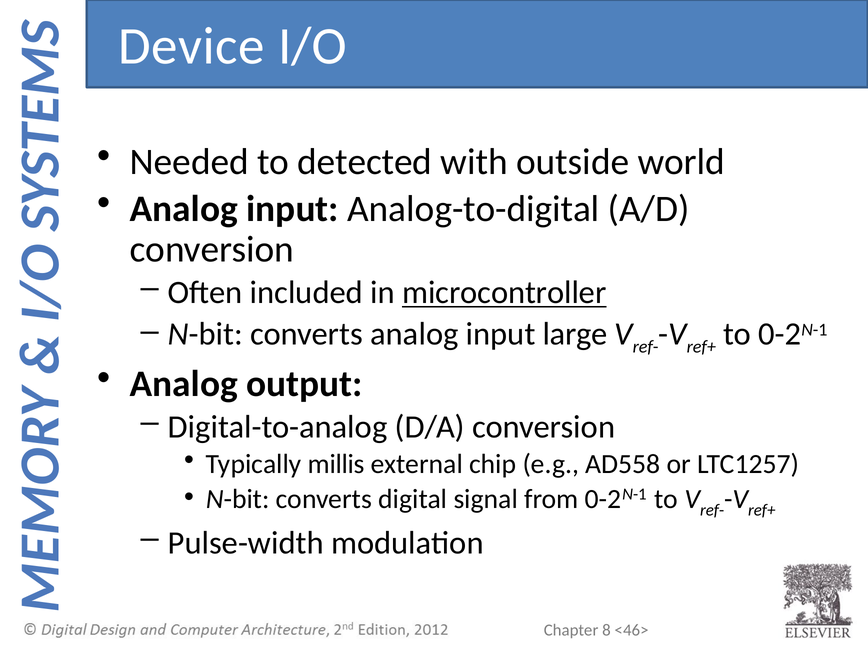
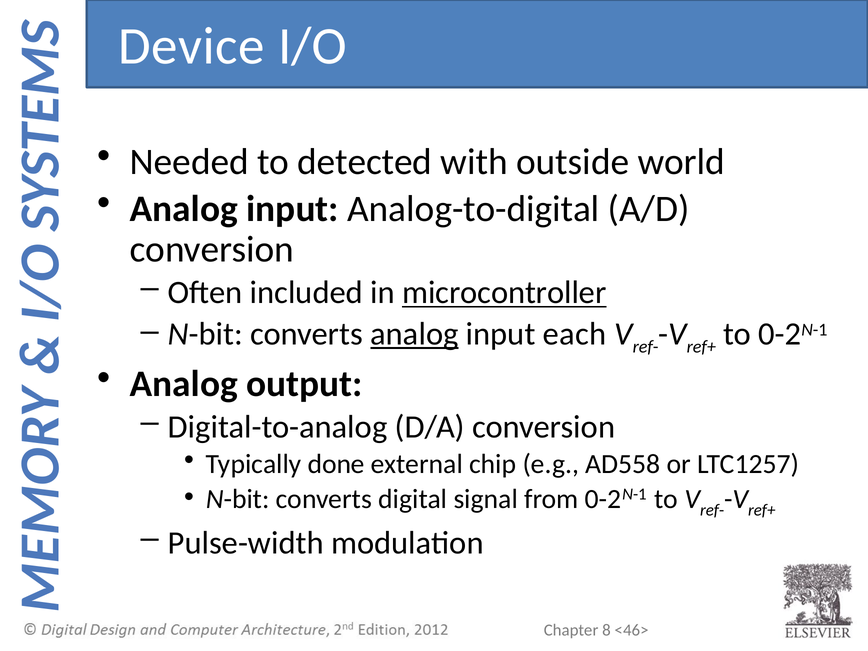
analog at (414, 334) underline: none -> present
large: large -> each
millis: millis -> done
